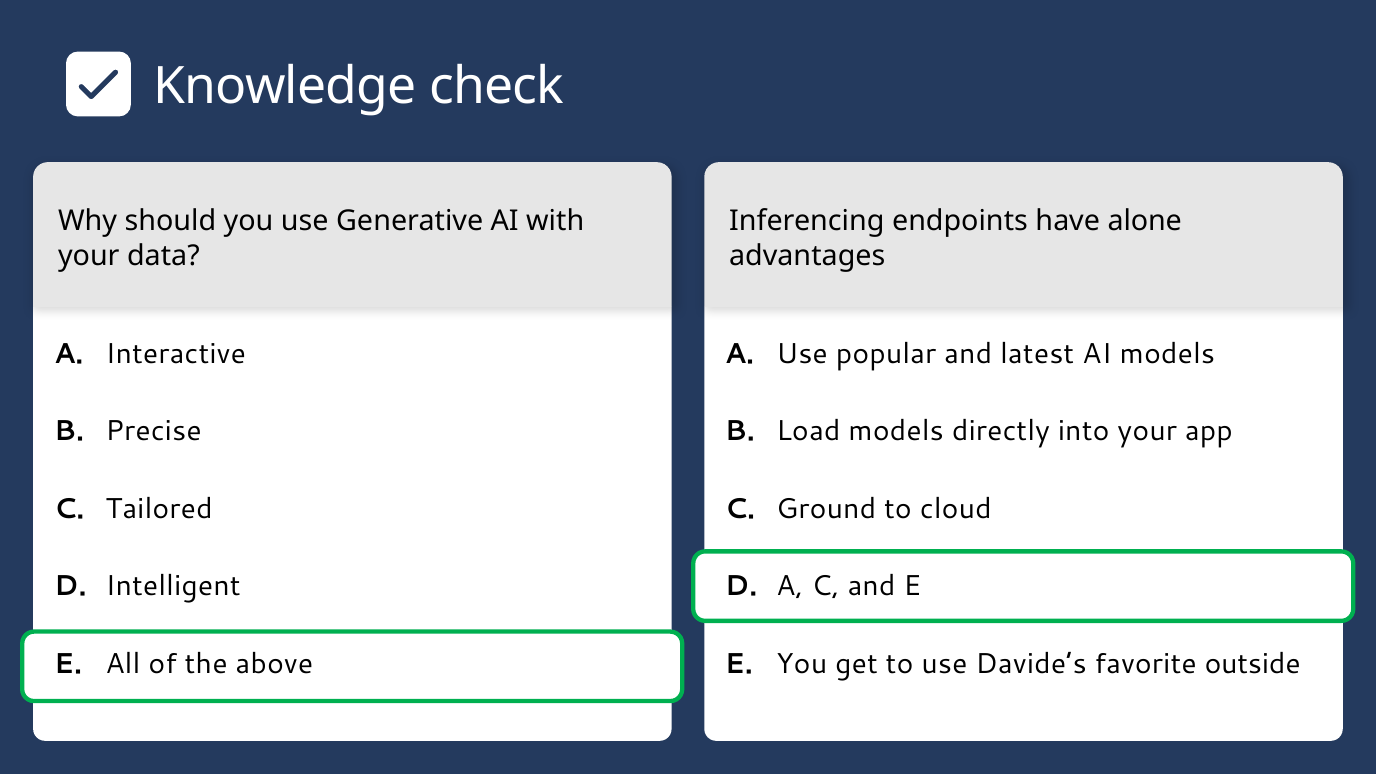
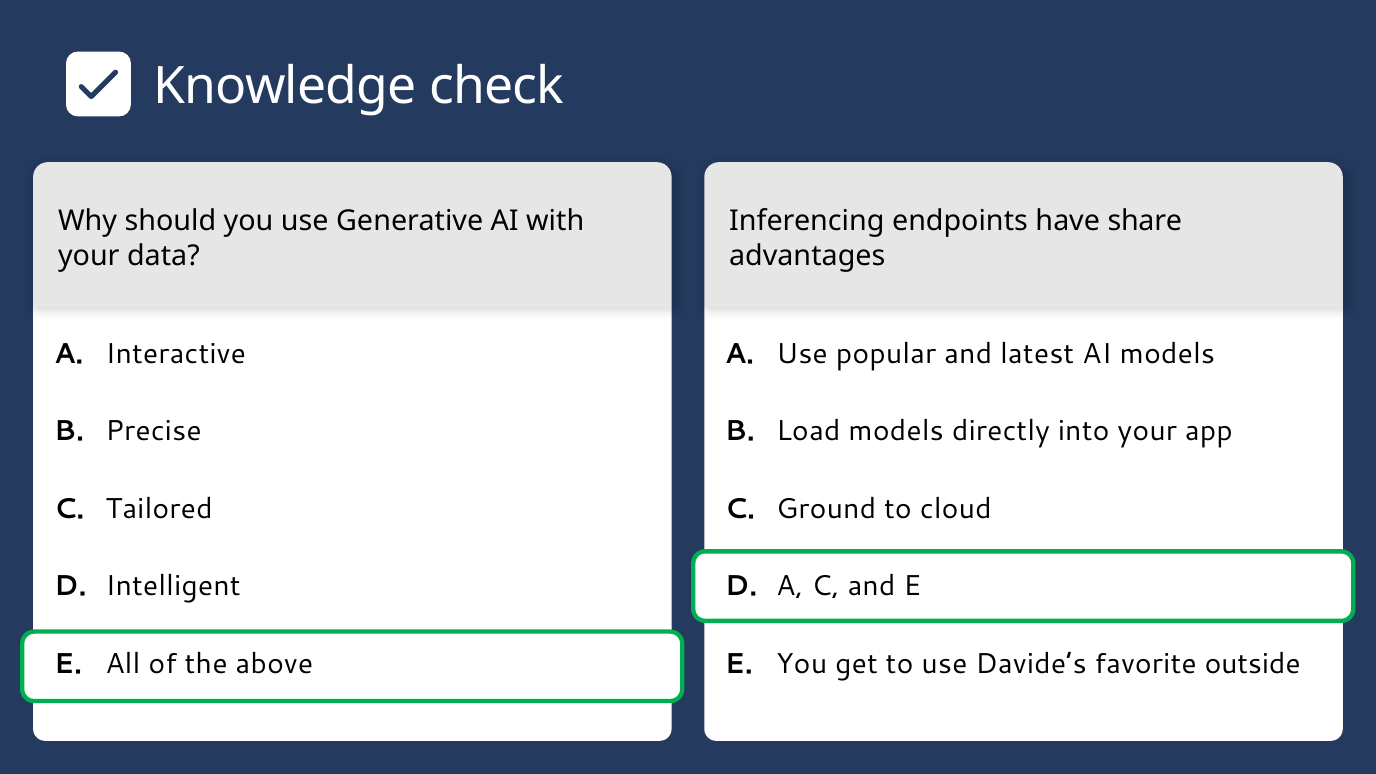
alone: alone -> share
